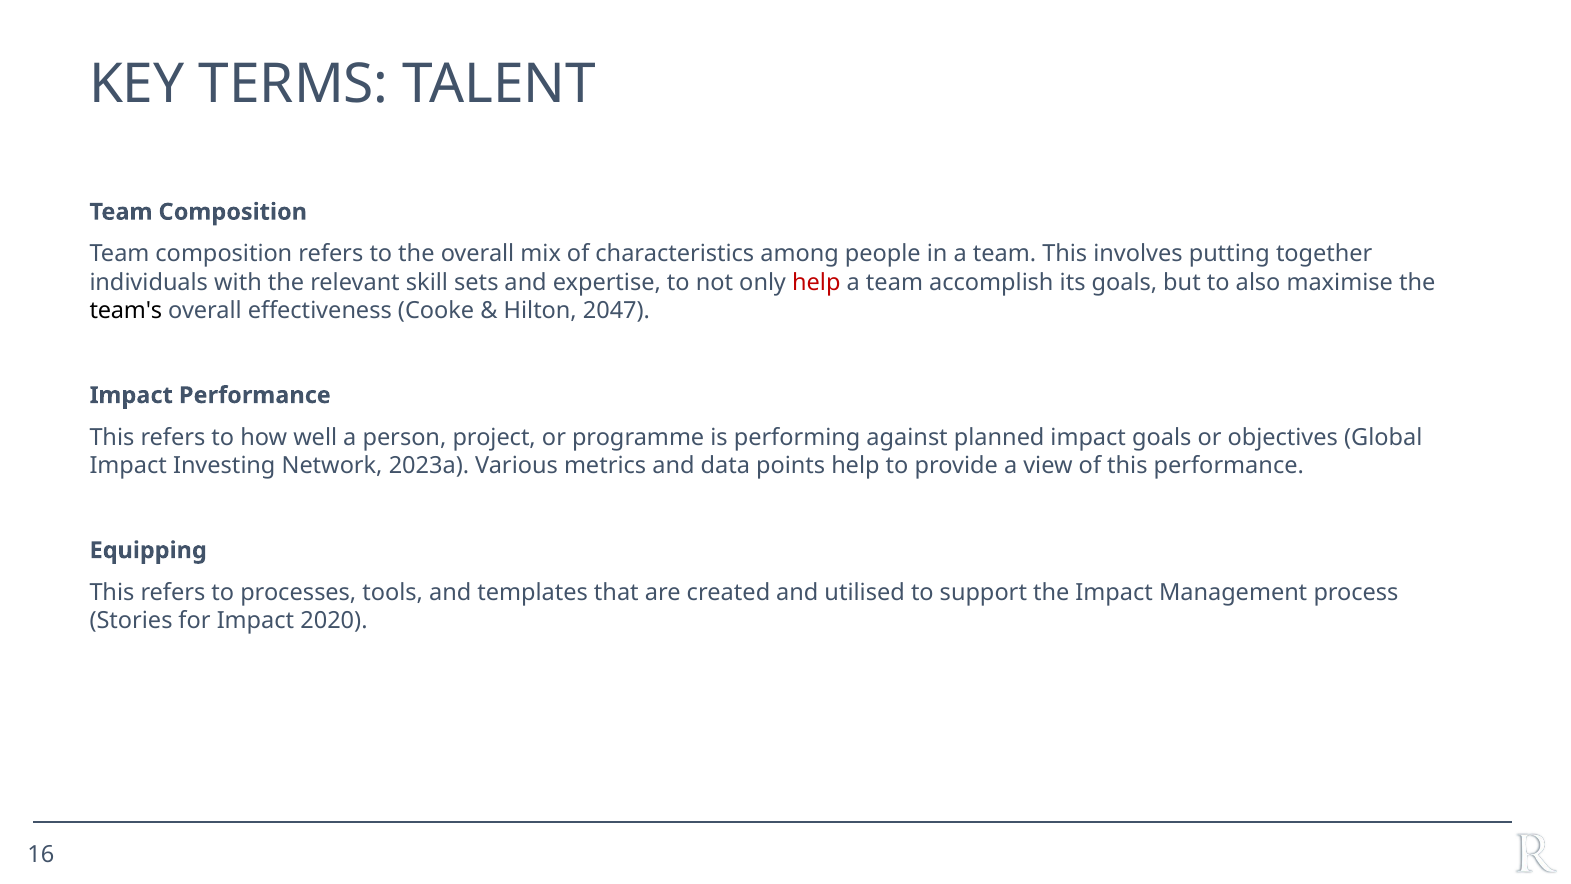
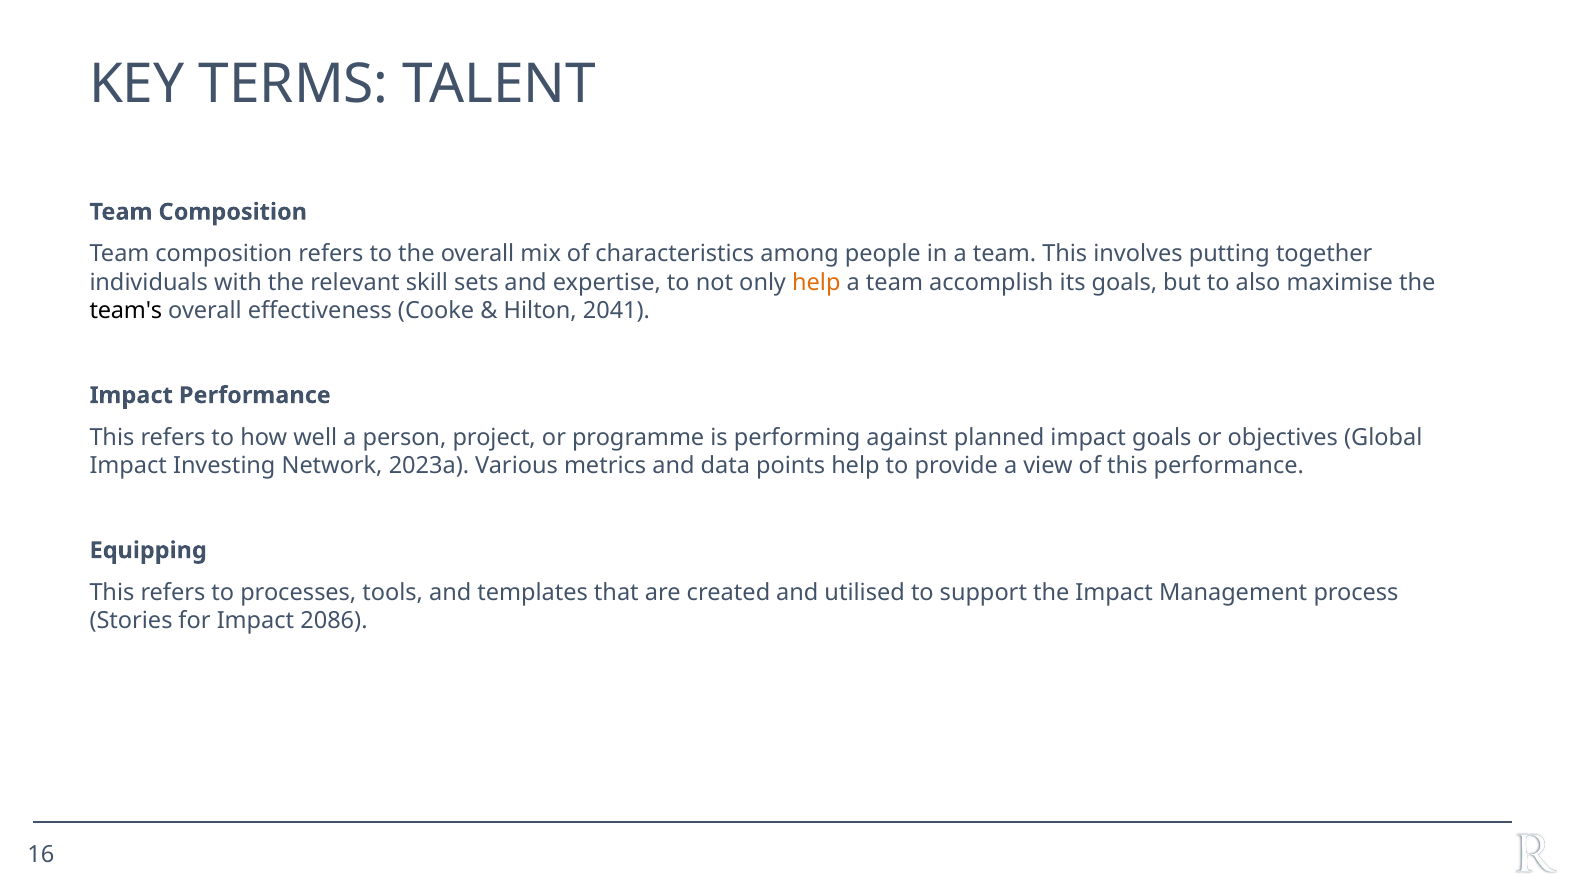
help at (816, 282) colour: red -> orange
2047: 2047 -> 2041
2020: 2020 -> 2086
